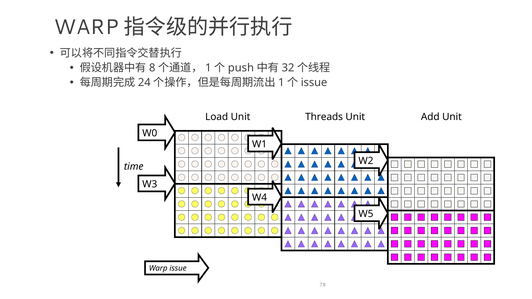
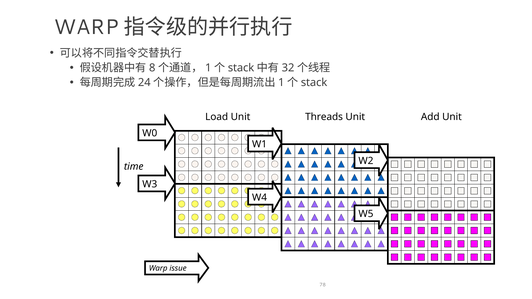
push at (241, 68): push -> stack
issue at (314, 83): issue -> stack
